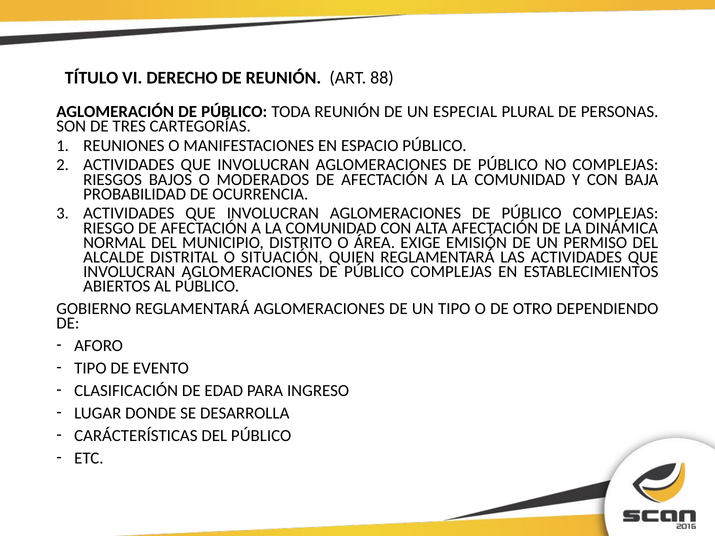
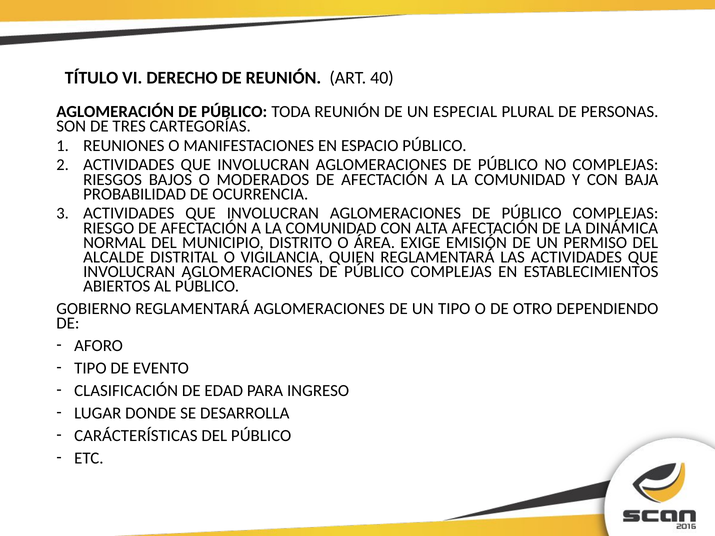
88: 88 -> 40
SITUACIÓN: SITUACIÓN -> VIGILANCIA
